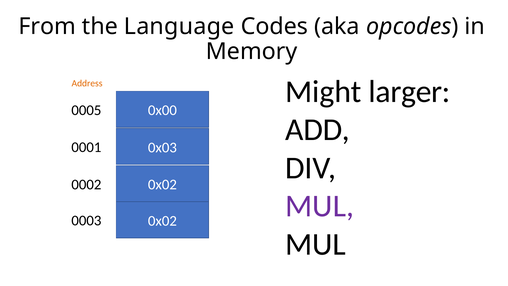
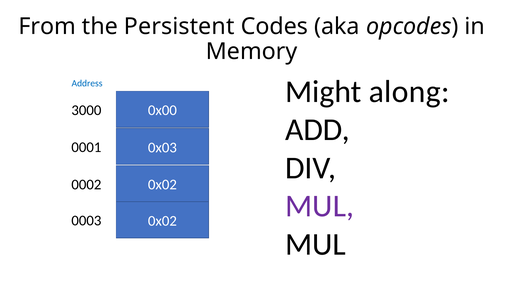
Language: Language -> Persistent
larger: larger -> along
Address colour: orange -> blue
0005: 0005 -> 3000
